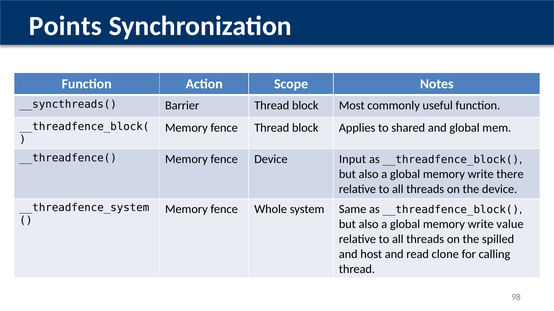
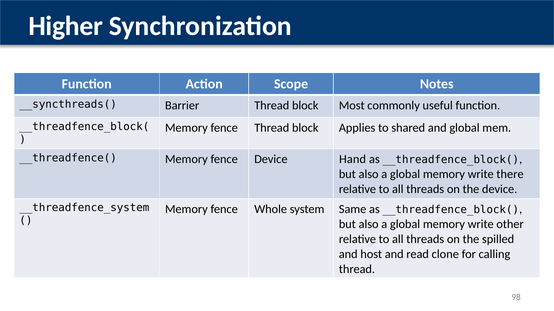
Points: Points -> Higher
Input: Input -> Hand
value: value -> other
